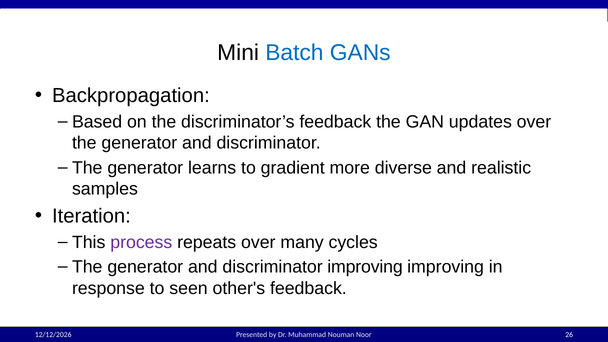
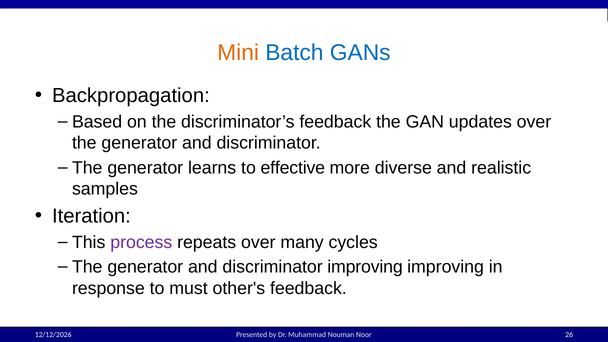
Mini colour: black -> orange
gradient: gradient -> effective
seen: seen -> must
